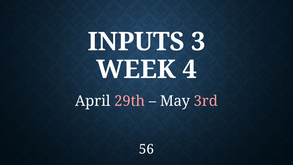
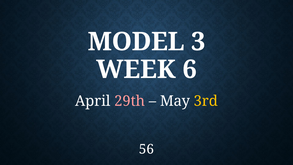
INPUTS: INPUTS -> MODEL
4: 4 -> 6
3rd colour: pink -> yellow
